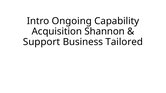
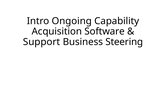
Shannon: Shannon -> Software
Tailored: Tailored -> Steering
